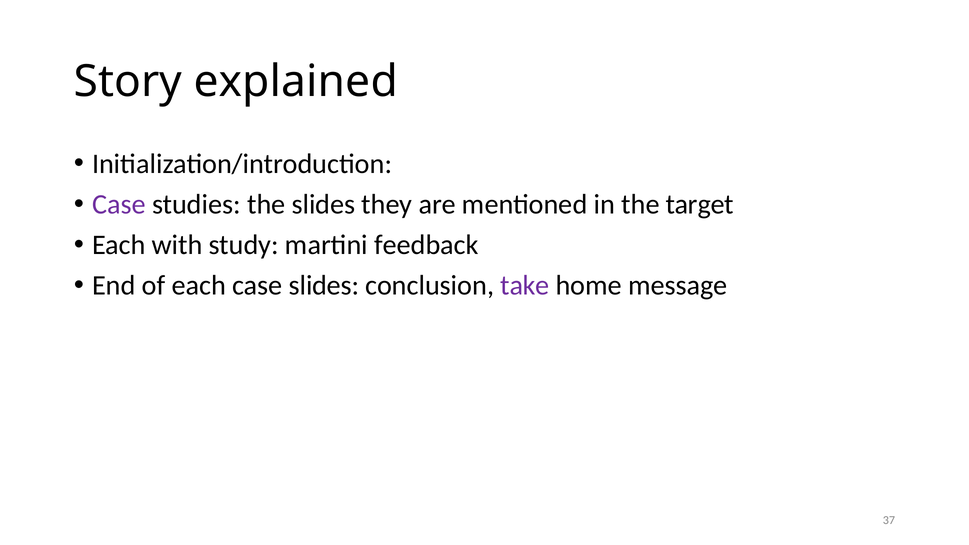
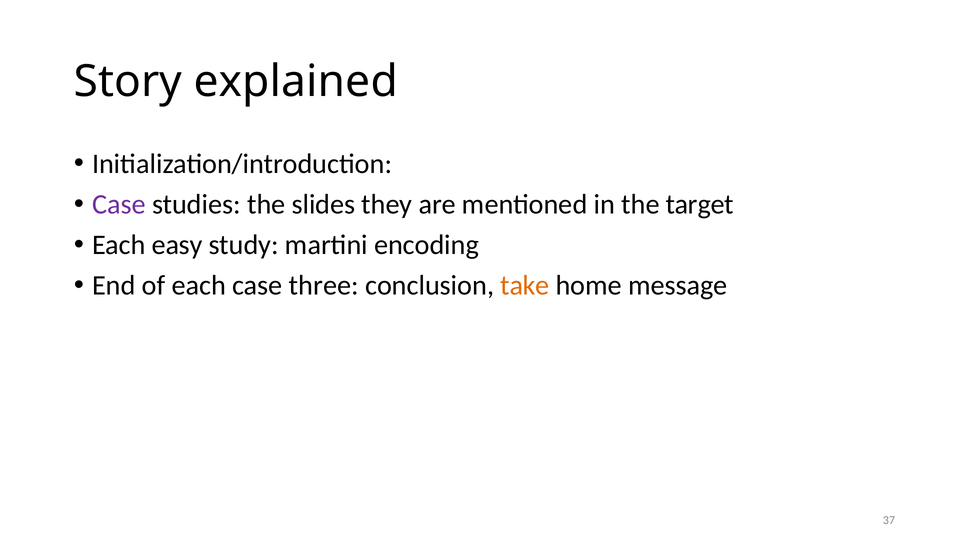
with: with -> easy
feedback: feedback -> encoding
case slides: slides -> three
take colour: purple -> orange
